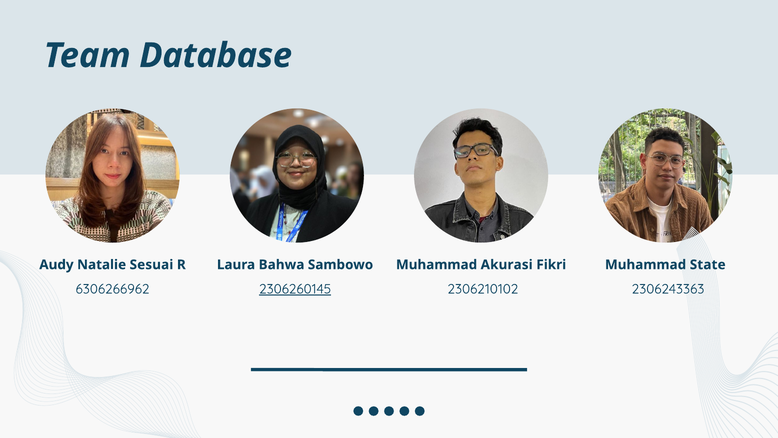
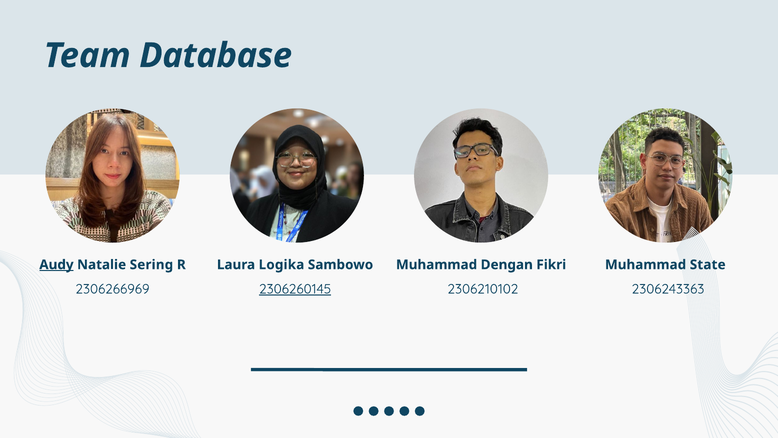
Audy underline: none -> present
Sesuai: Sesuai -> Sering
Bahwa: Bahwa -> Logika
Akurasi: Akurasi -> Dengan
6306266962: 6306266962 -> 2306266969
